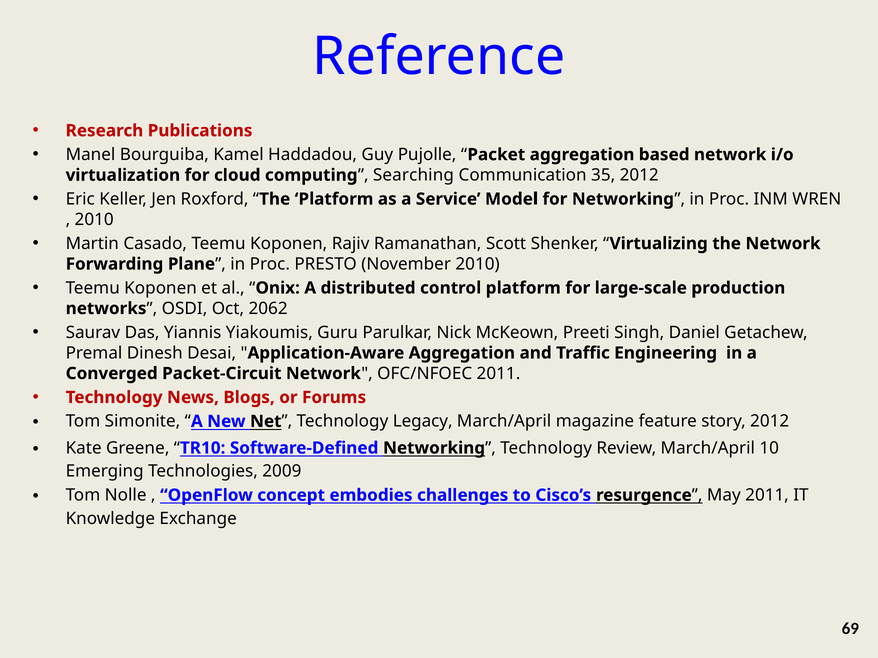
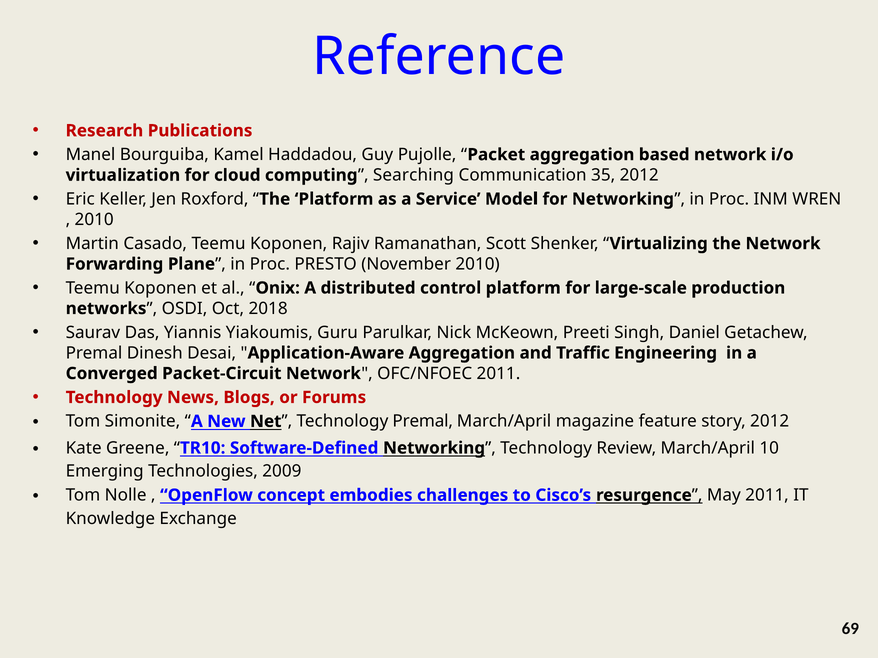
2062: 2062 -> 2018
Technology Legacy: Legacy -> Premal
